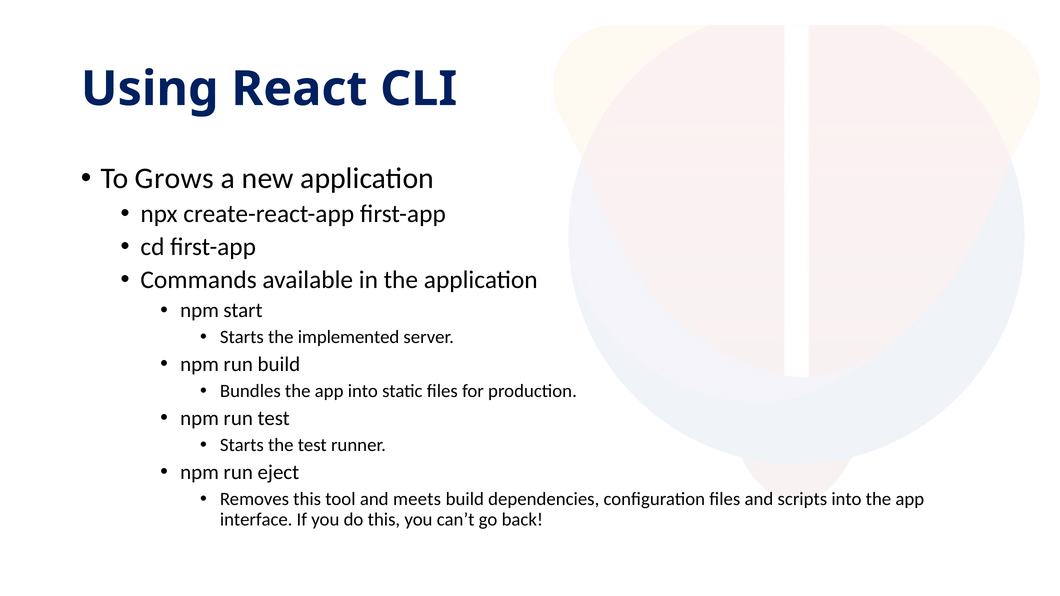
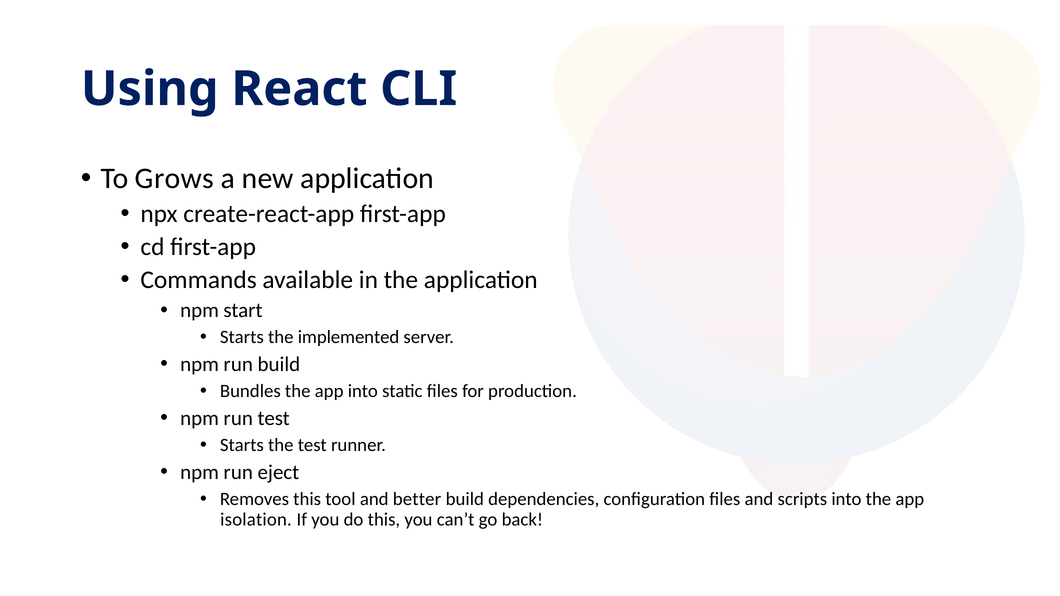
meets: meets -> better
interface: interface -> isolation
